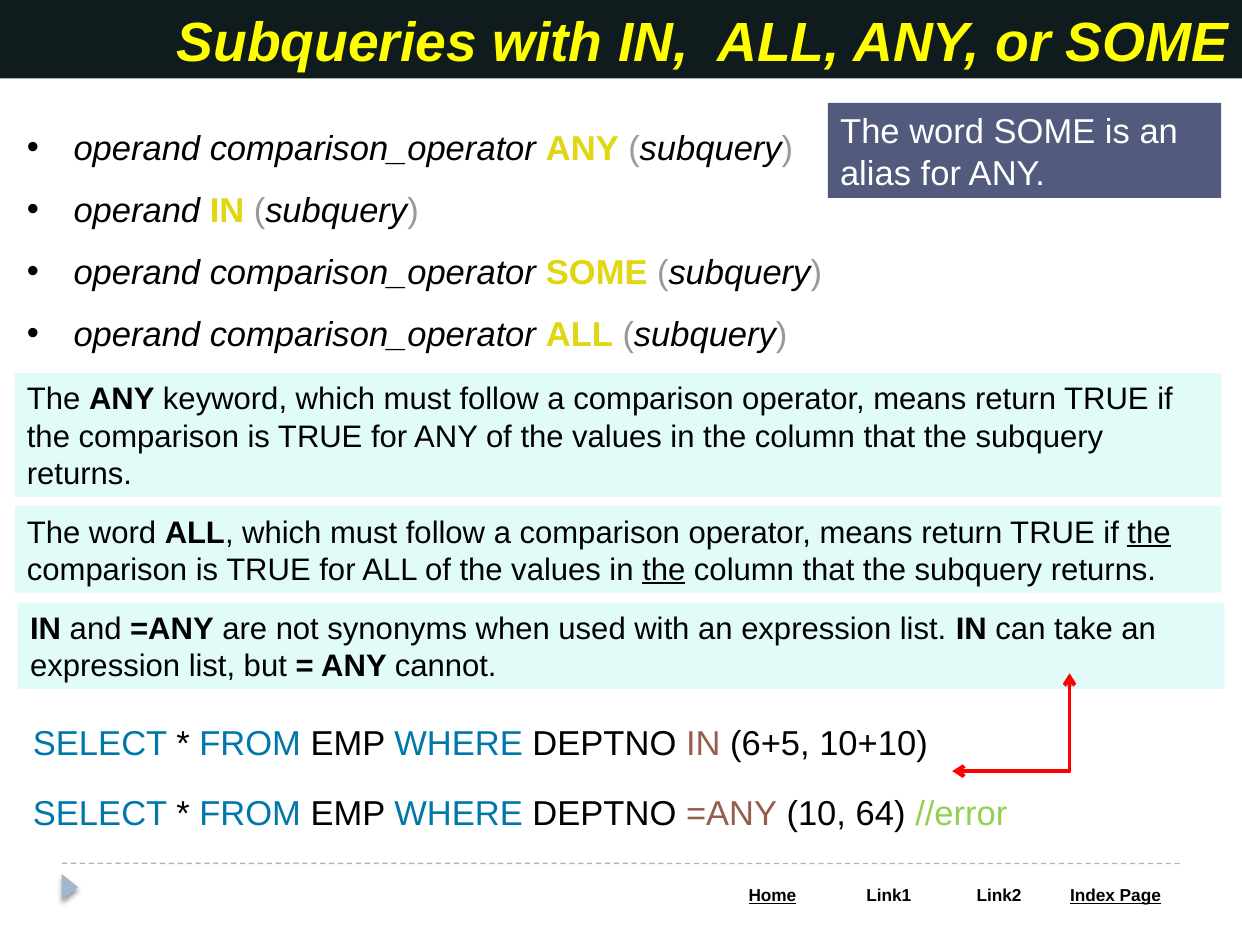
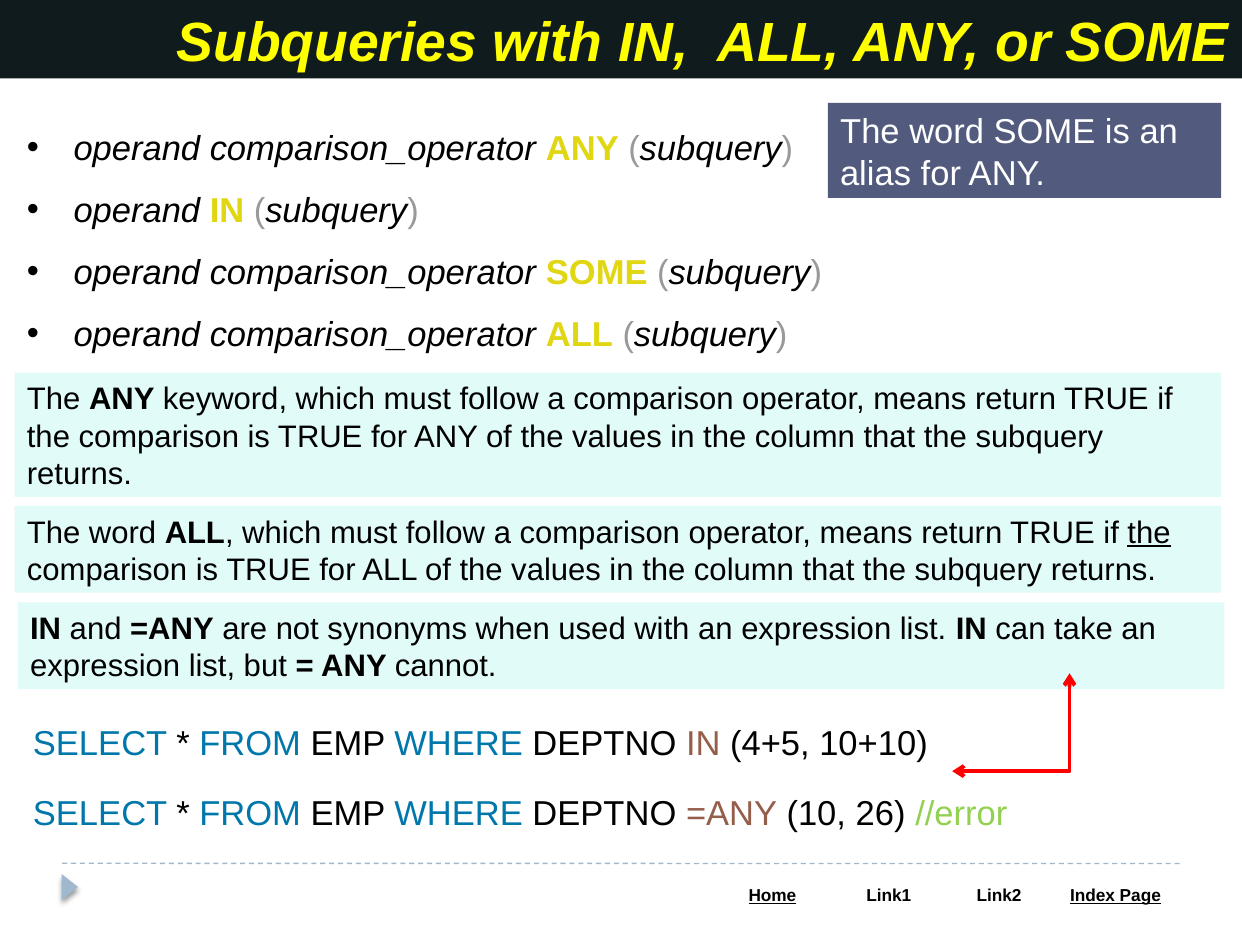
the at (664, 570) underline: present -> none
6+5: 6+5 -> 4+5
64: 64 -> 26
